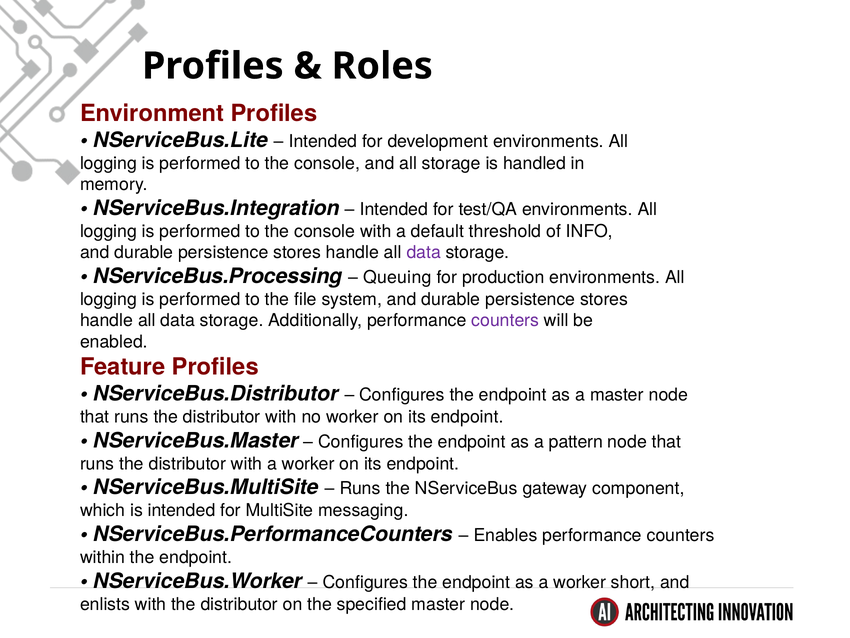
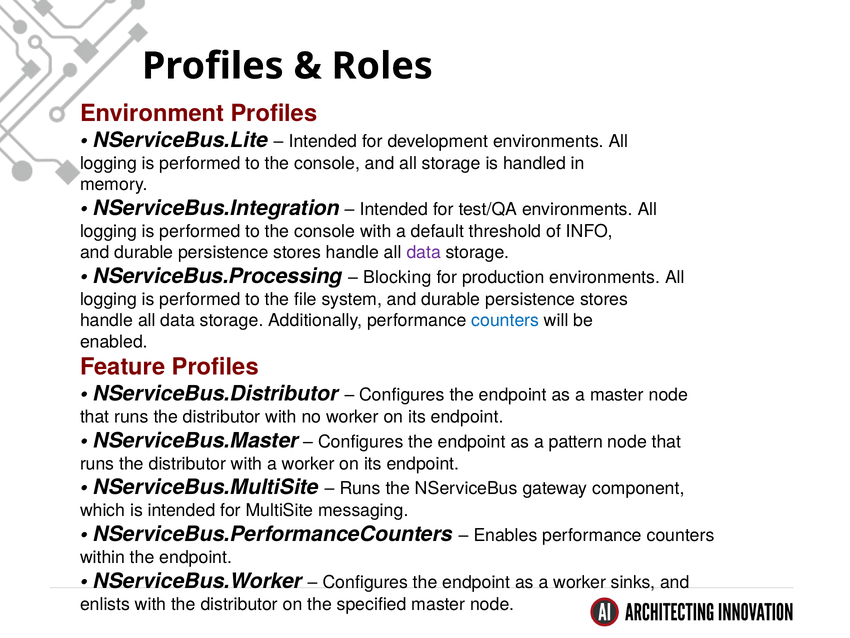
Queuing: Queuing -> Blocking
counters at (505, 320) colour: purple -> blue
short: short -> sinks
